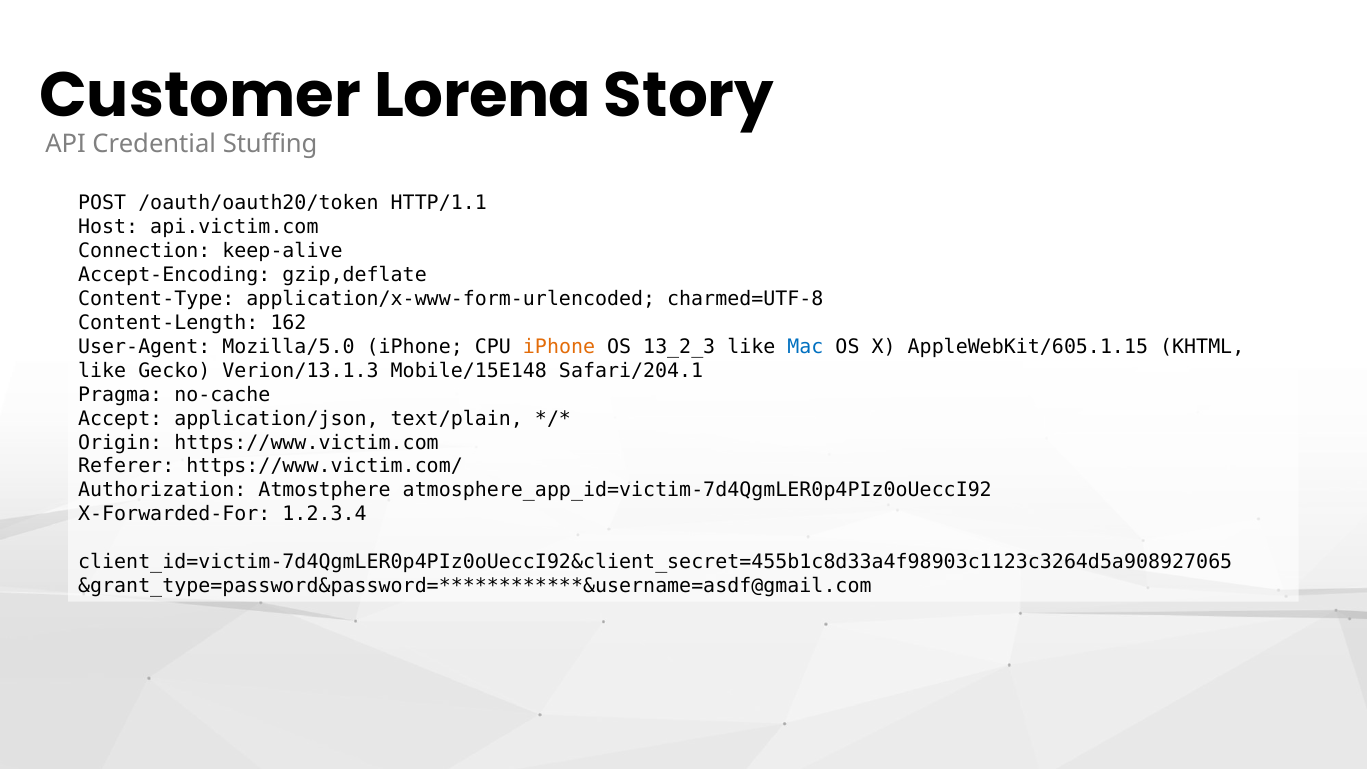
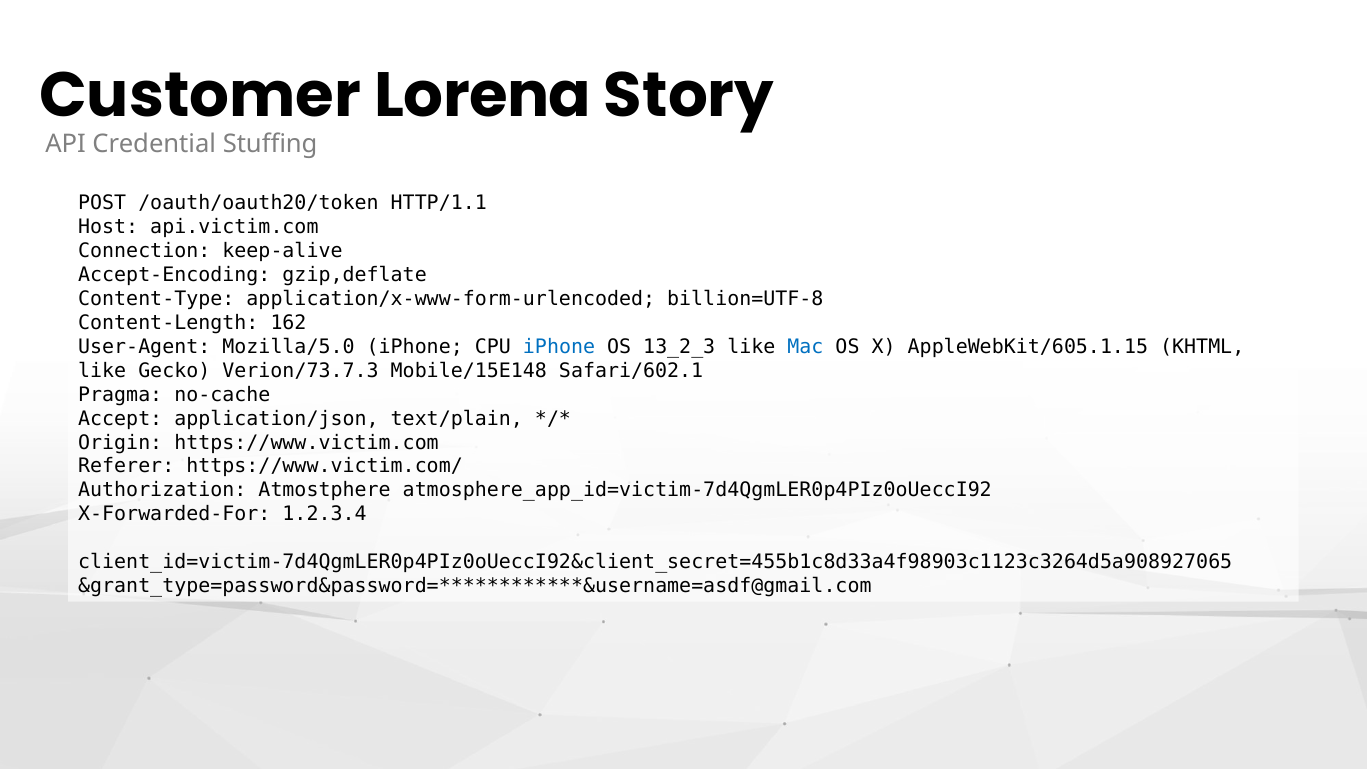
charmed=UTF-8: charmed=UTF-8 -> billion=UTF-8
iPhone at (559, 347) colour: orange -> blue
Verion/13.1.3: Verion/13.1.3 -> Verion/73.7.3
Safari/204.1: Safari/204.1 -> Safari/602.1
